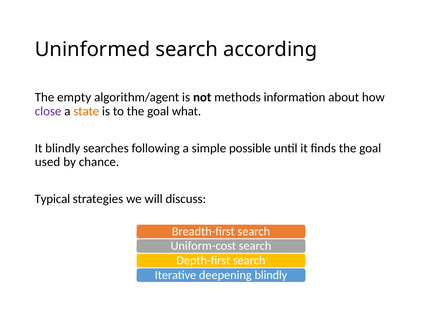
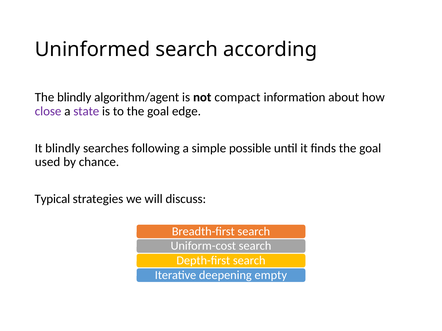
The empty: empty -> blindly
methods: methods -> compact
state colour: orange -> purple
what: what -> edge
blindly at (271, 276): blindly -> empty
